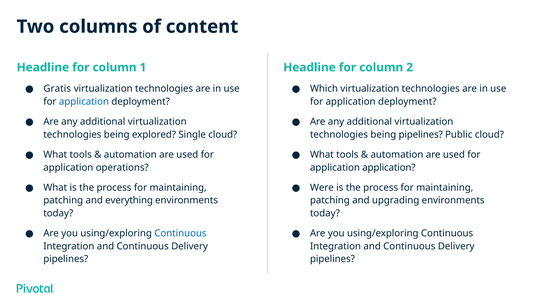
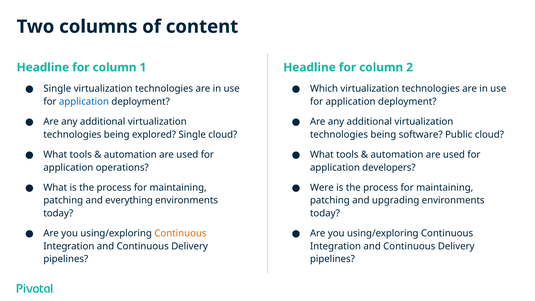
Gratis at (57, 89): Gratis -> Single
being pipelines: pipelines -> software
application application: application -> developers
Continuous at (180, 233) colour: blue -> orange
